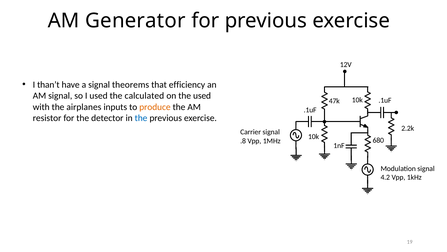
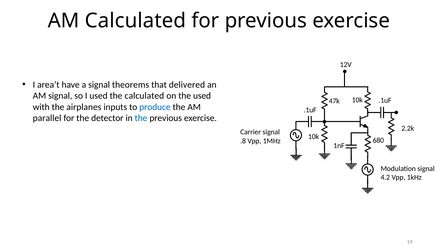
AM Generator: Generator -> Calculated
than’t: than’t -> area’t
efficiency: efficiency -> delivered
produce colour: orange -> blue
resistor: resistor -> parallel
